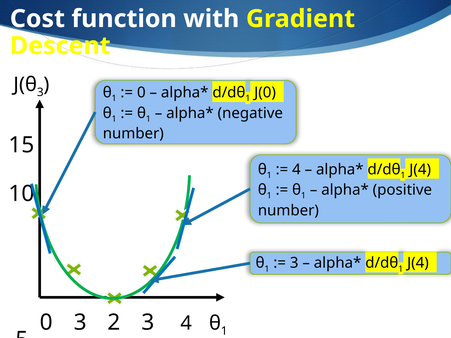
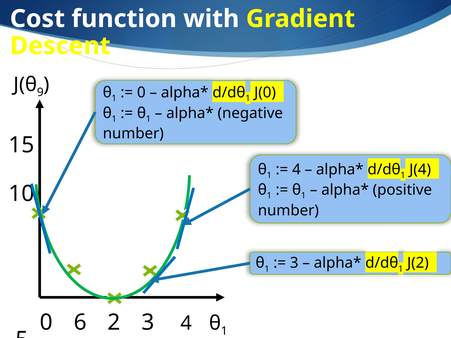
3 at (40, 93): 3 -> 9
J(4 at (418, 263): J(4 -> J(2
0 3: 3 -> 6
